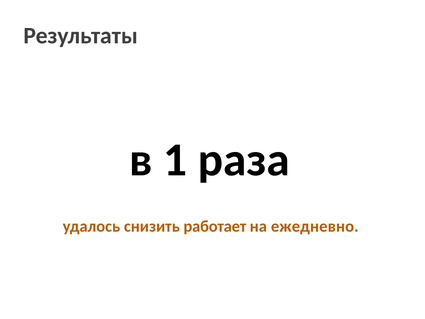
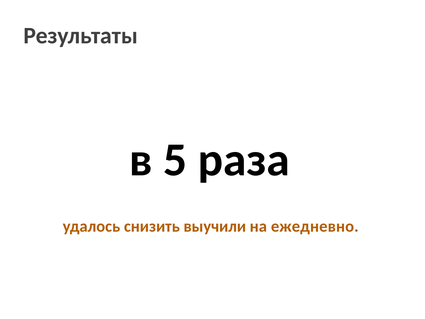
1: 1 -> 5
работает: работает -> выучили
